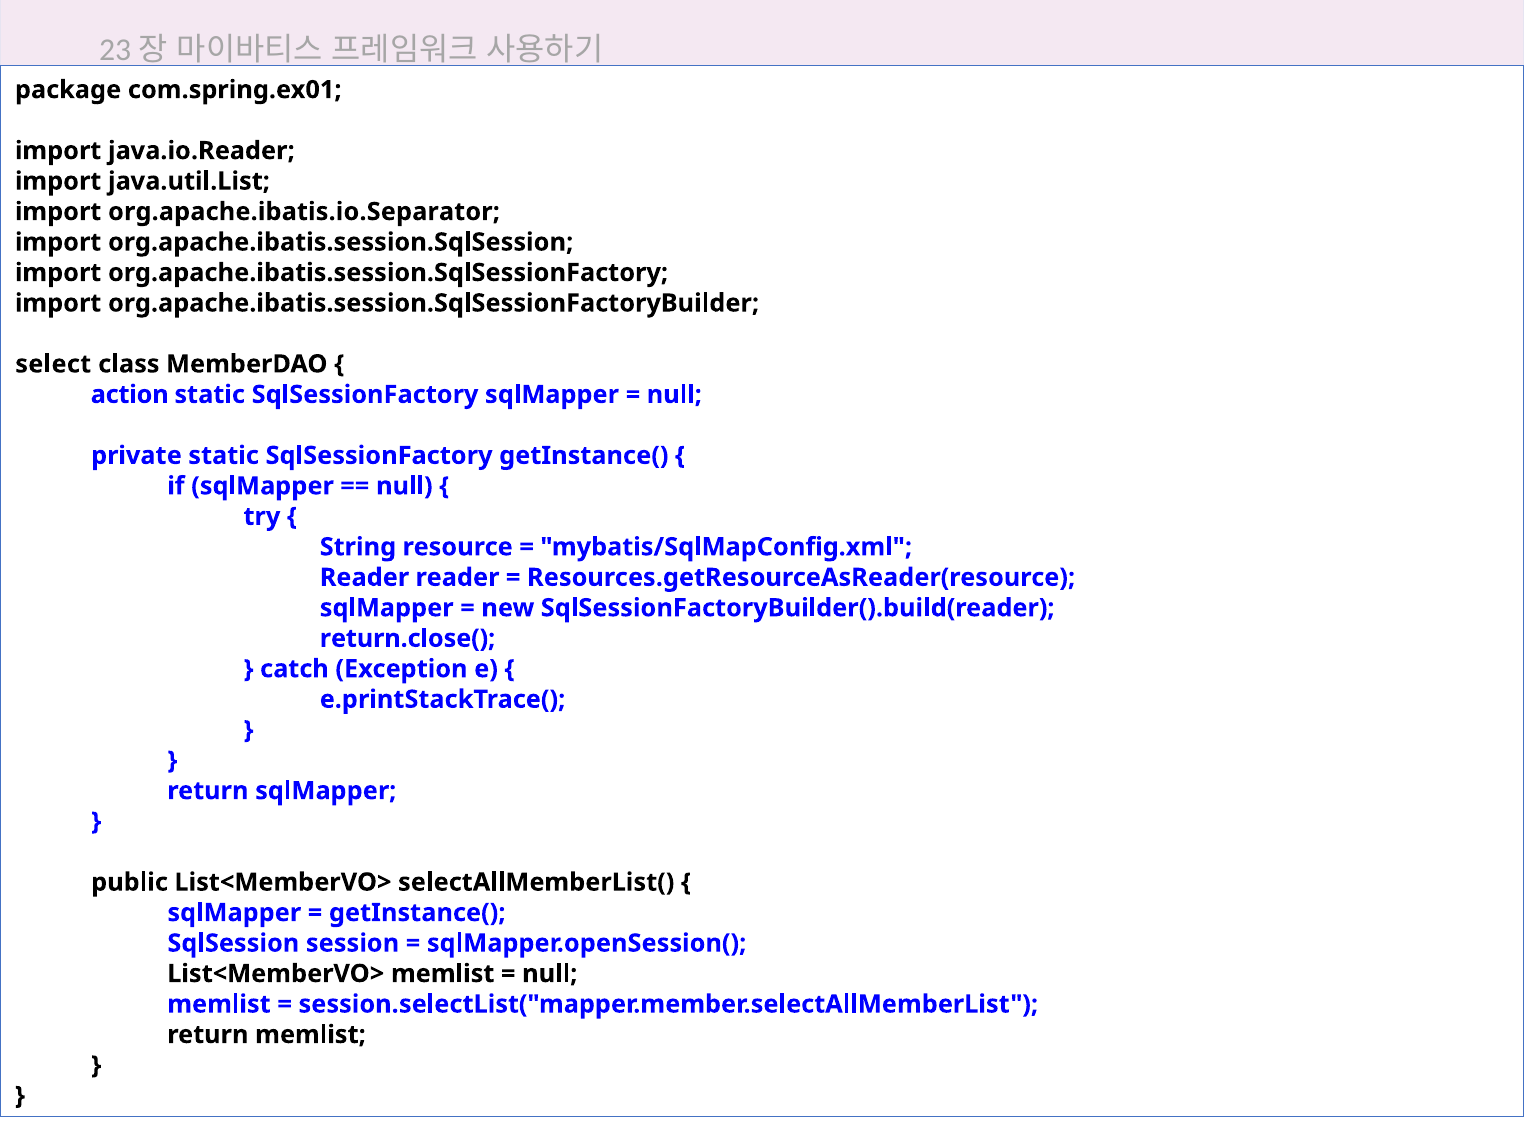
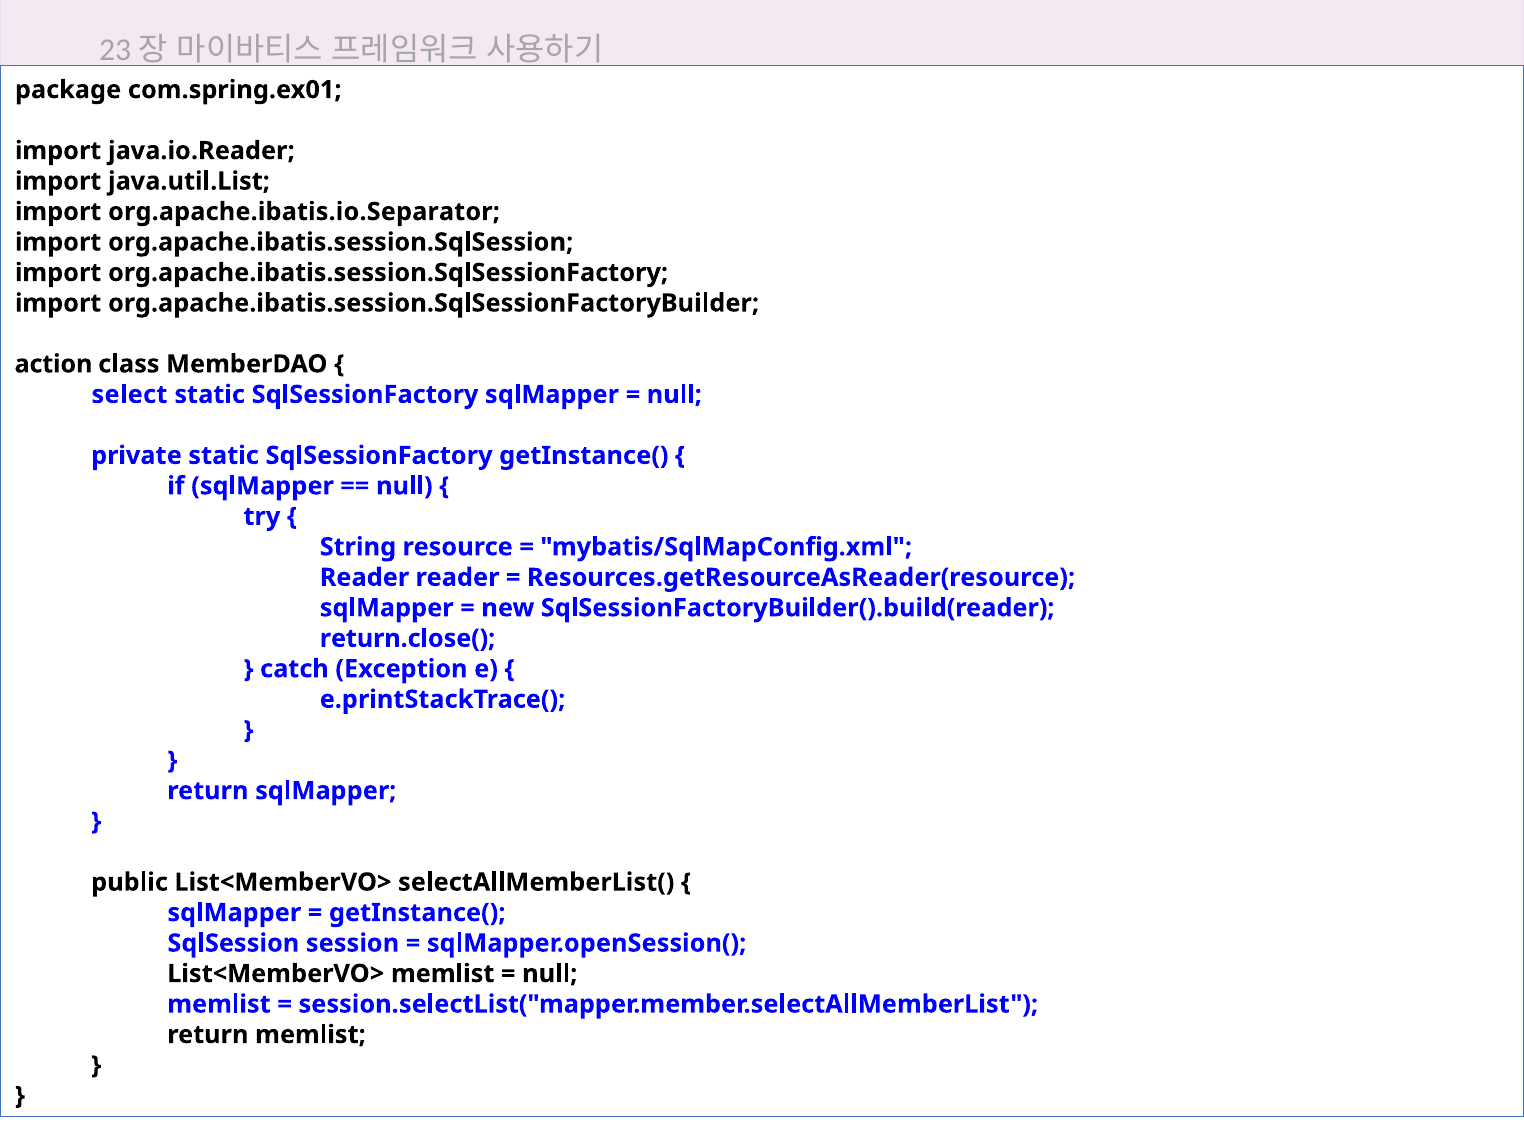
select: select -> action
action: action -> select
